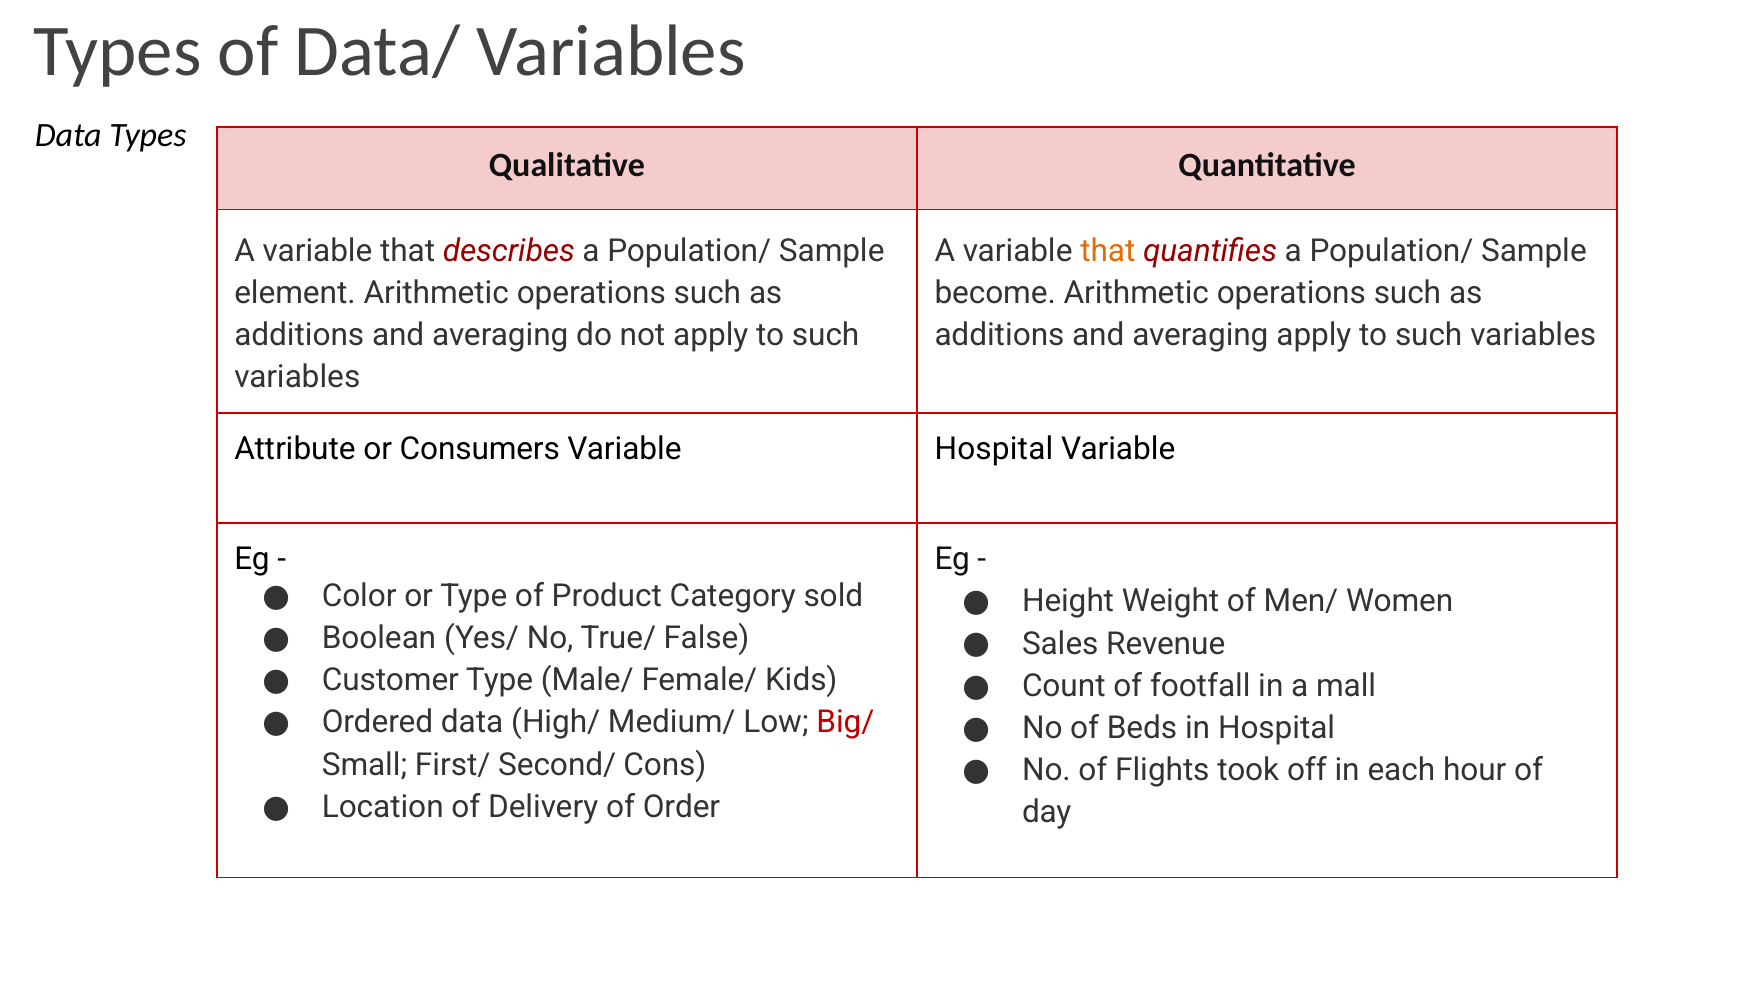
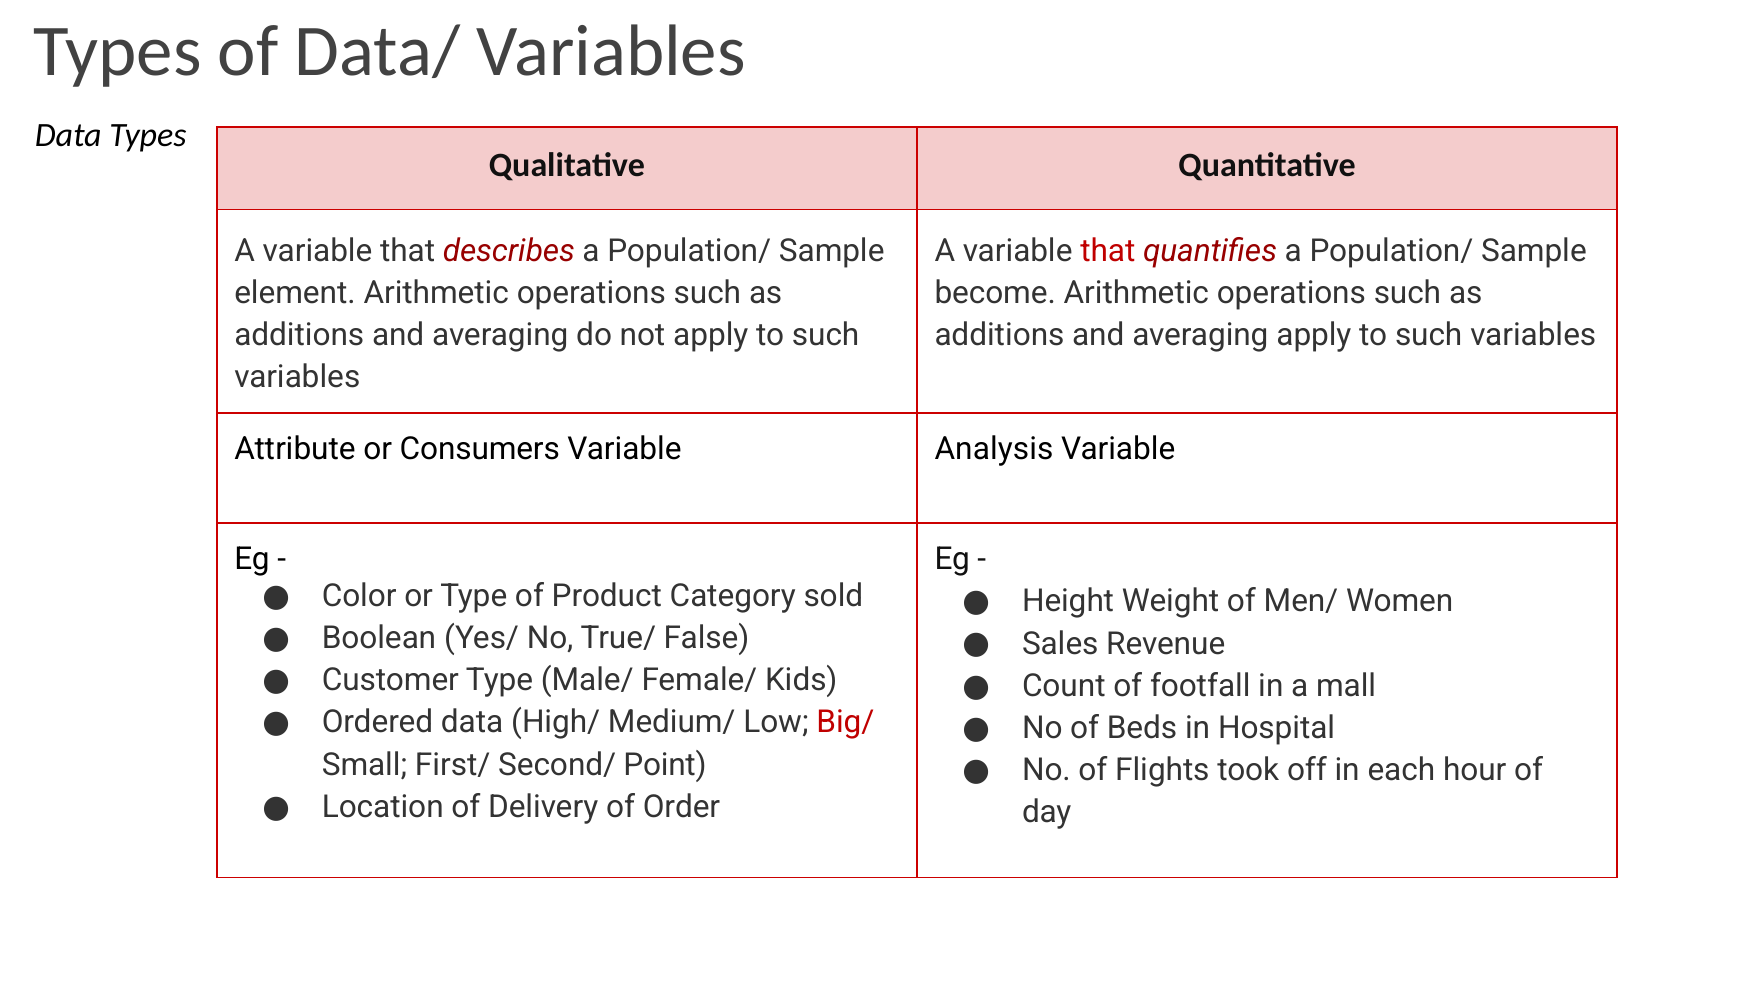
that at (1108, 251) colour: orange -> red
Variable Hospital: Hospital -> Analysis
Cons: Cons -> Point
